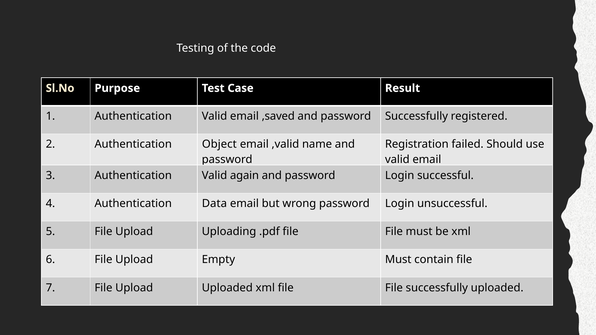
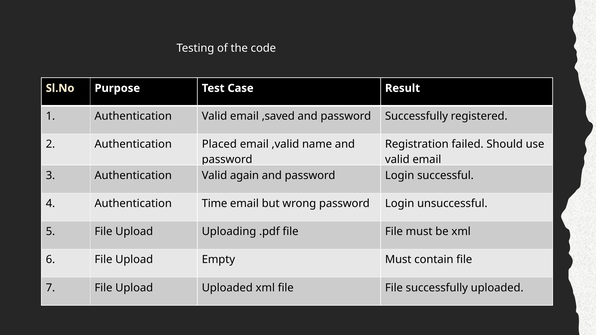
Object: Object -> Placed
Data: Data -> Time
